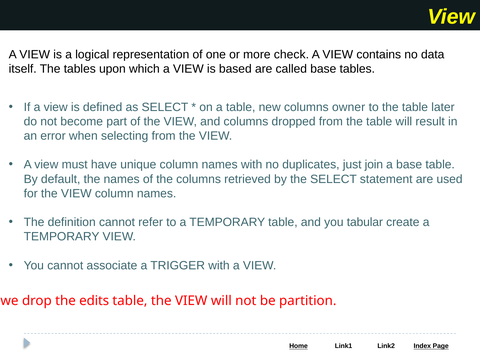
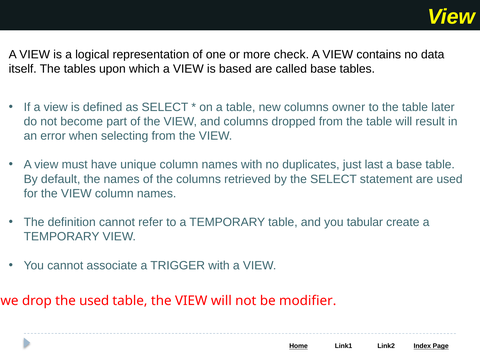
join: join -> last
the edits: edits -> used
partition: partition -> modifier
